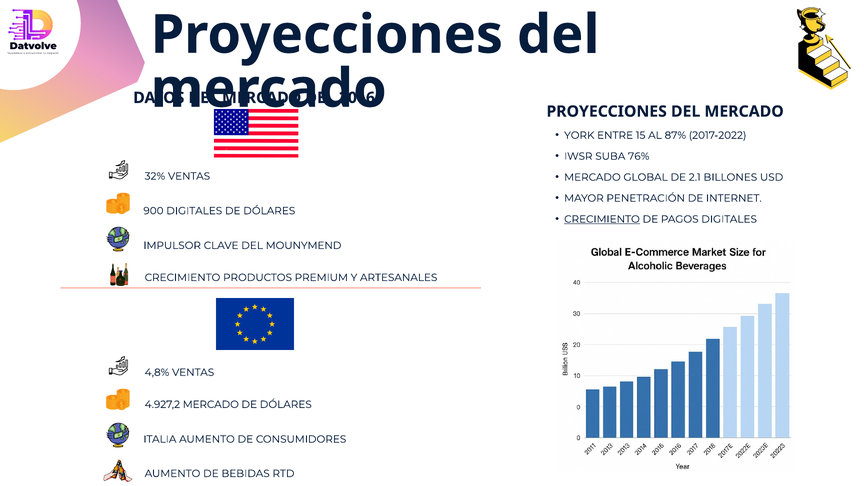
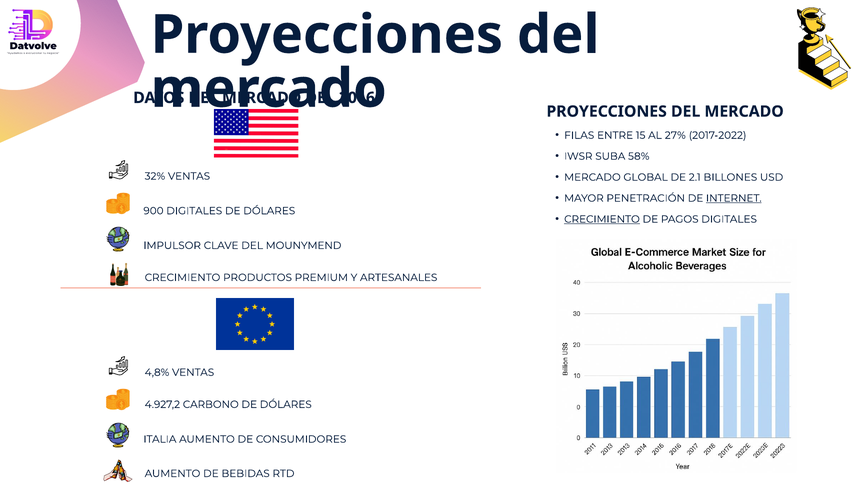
YORK: YORK -> FILAS
87%: 87% -> 27%
76%: 76% -> 58%
INTERNET underline: none -> present
4.927,2 MERCADO: MERCADO -> CARBONO
